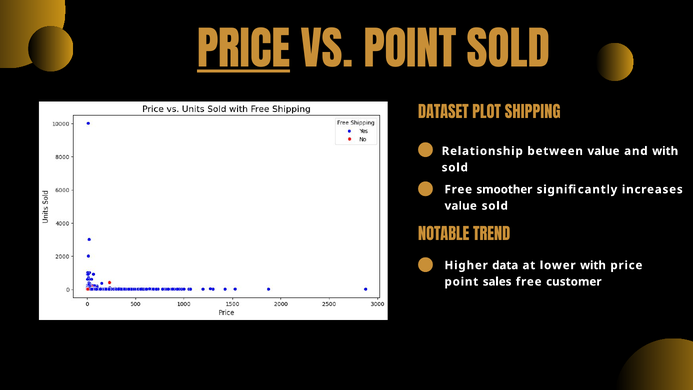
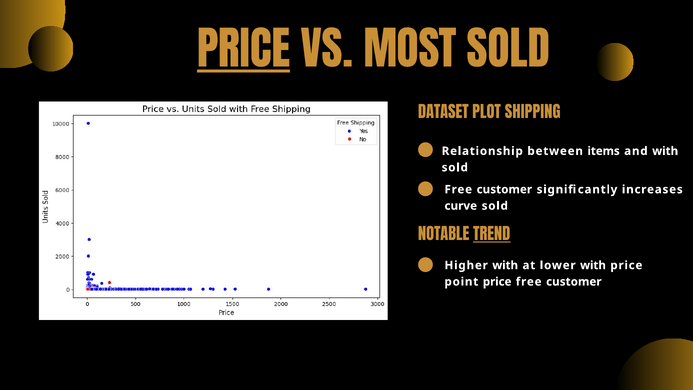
VS POINT: POINT -> MOST
between value: value -> items
smoother at (504, 189): smoother -> customer
value at (461, 206): value -> curve
TREND underline: none -> present
Higher data: data -> with
point sales: sales -> price
